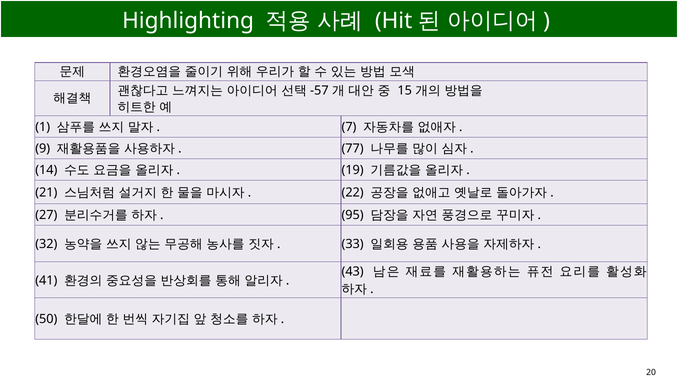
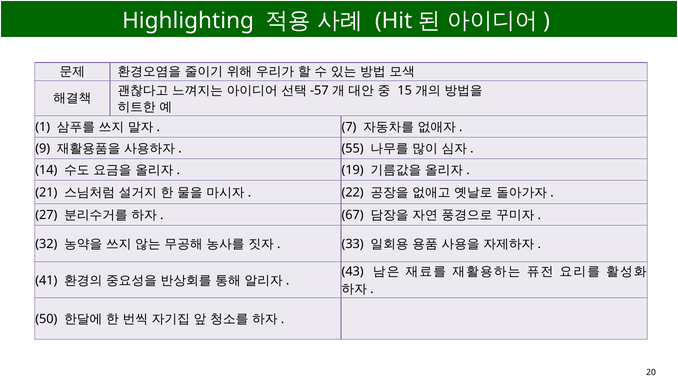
77: 77 -> 55
95: 95 -> 67
